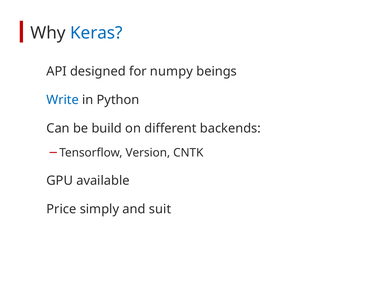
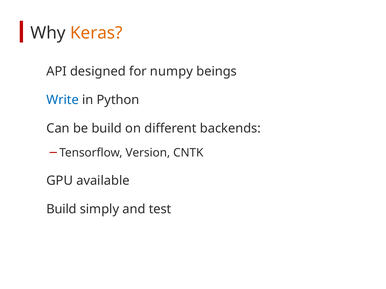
Keras colour: blue -> orange
Price at (61, 210): Price -> Build
suit: suit -> test
